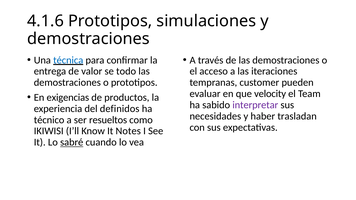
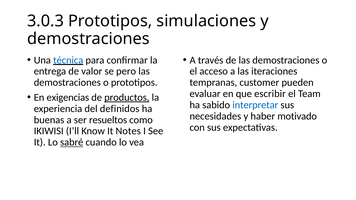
4.1.6: 4.1.6 -> 3.0.3
todo: todo -> pero
velocity: velocity -> escribir
productos underline: none -> present
interpretar colour: purple -> blue
trasladan: trasladan -> motivado
técnico: técnico -> buenas
